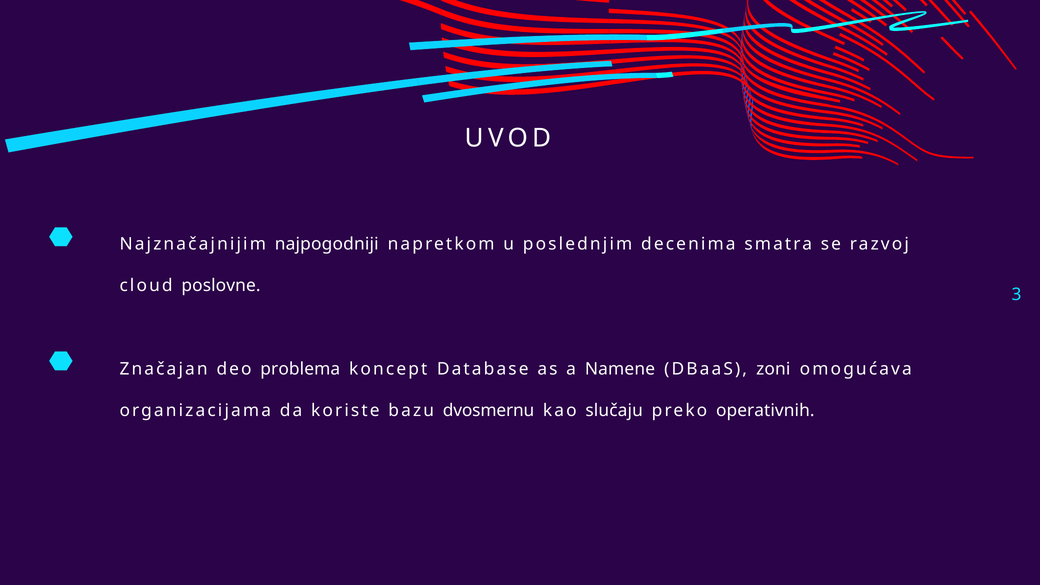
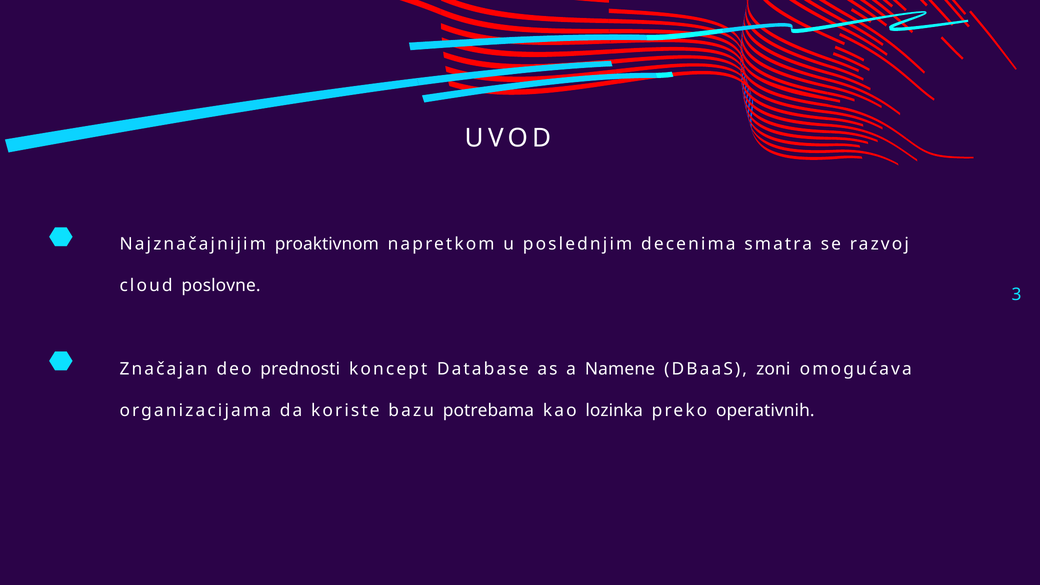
najpogodniji: najpogodniji -> proaktivnom
problema: problema -> prednosti
dvosmernu: dvosmernu -> potrebama
slučaju: slučaju -> lozinka
